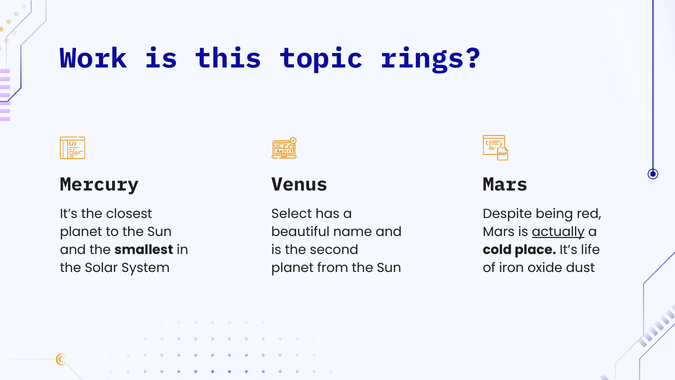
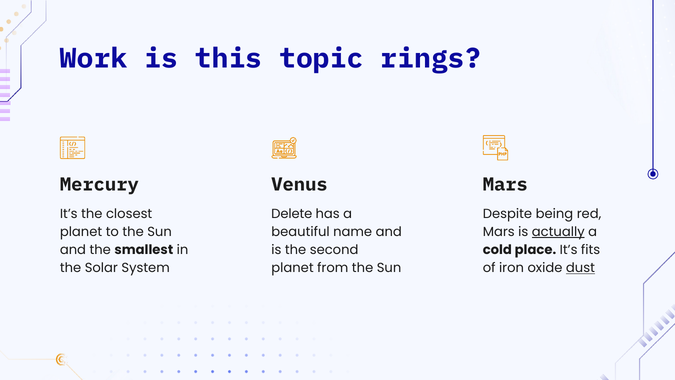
Select: Select -> Delete
life: life -> fits
dust underline: none -> present
